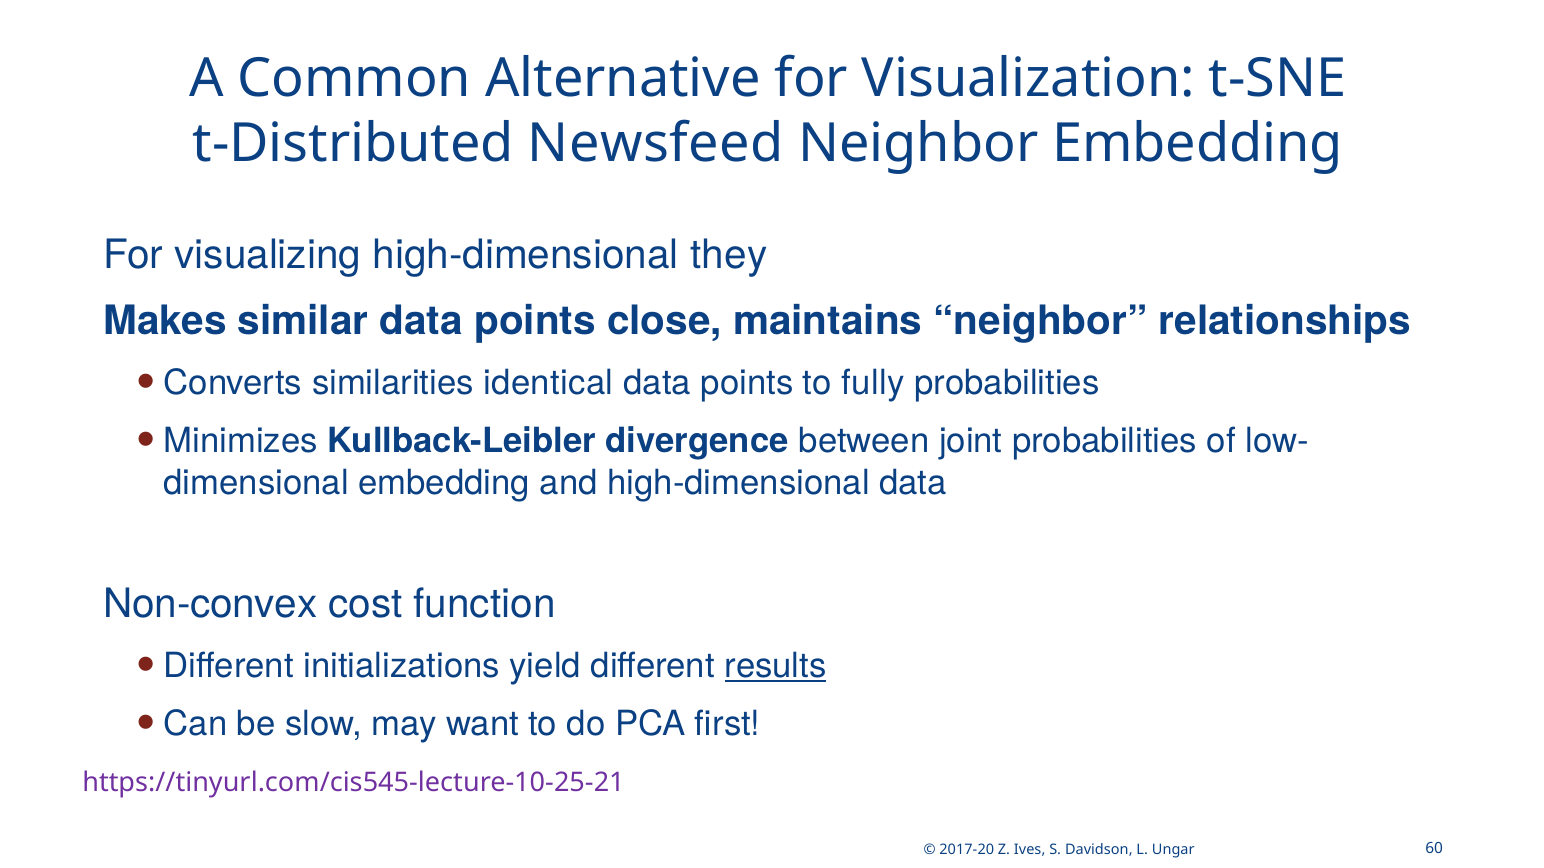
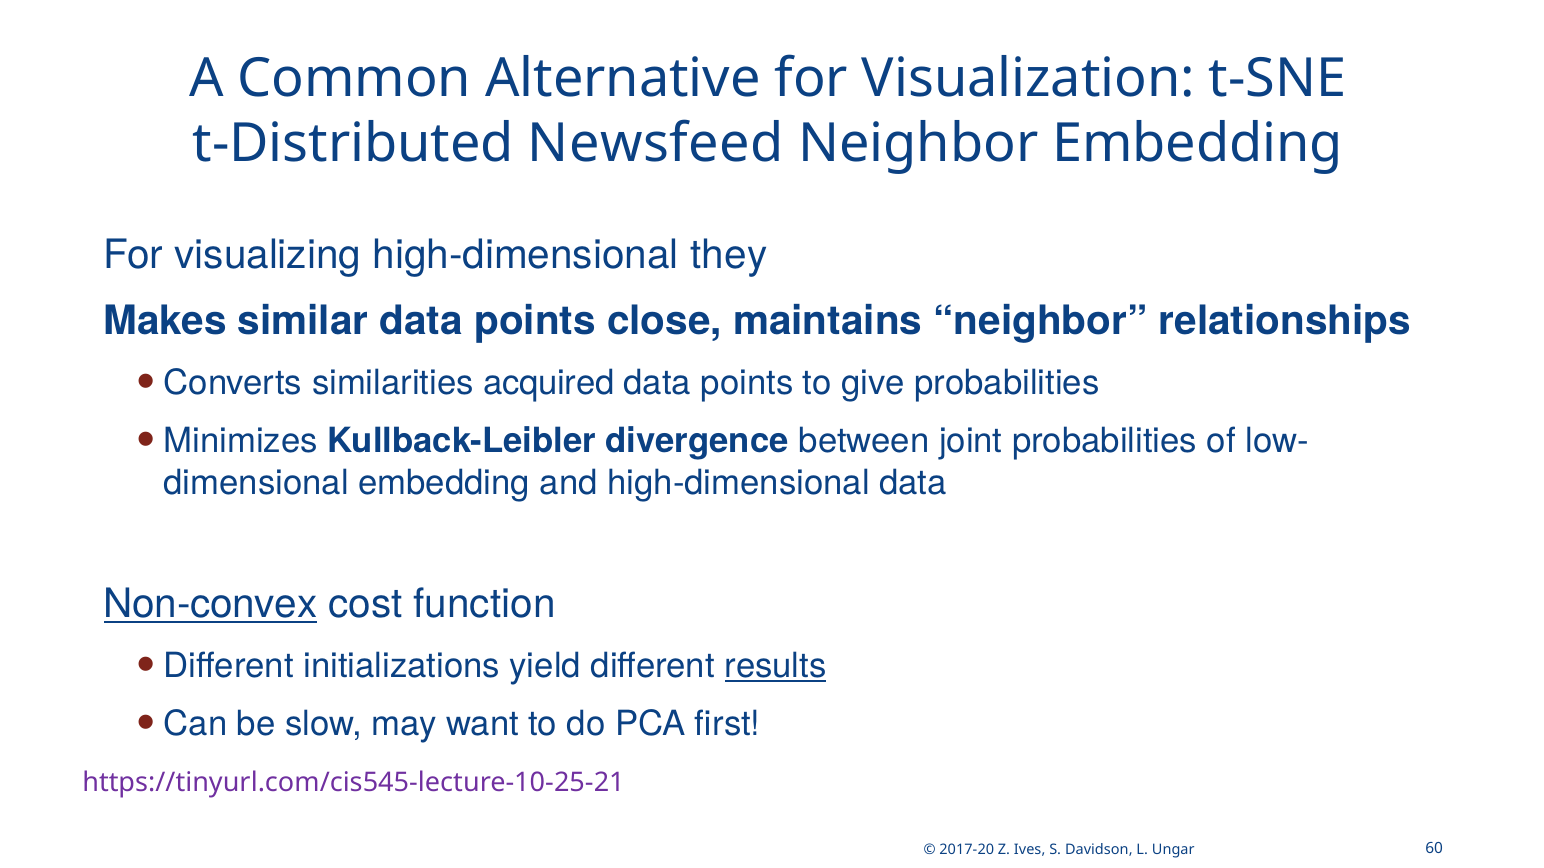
identical: identical -> acquired
fully: fully -> give
Non-convex underline: none -> present
